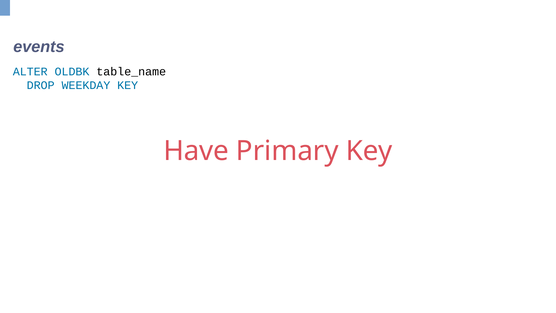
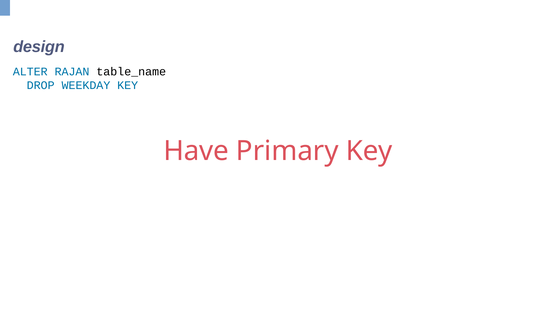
events: events -> design
OLDBK: OLDBK -> RAJAN
